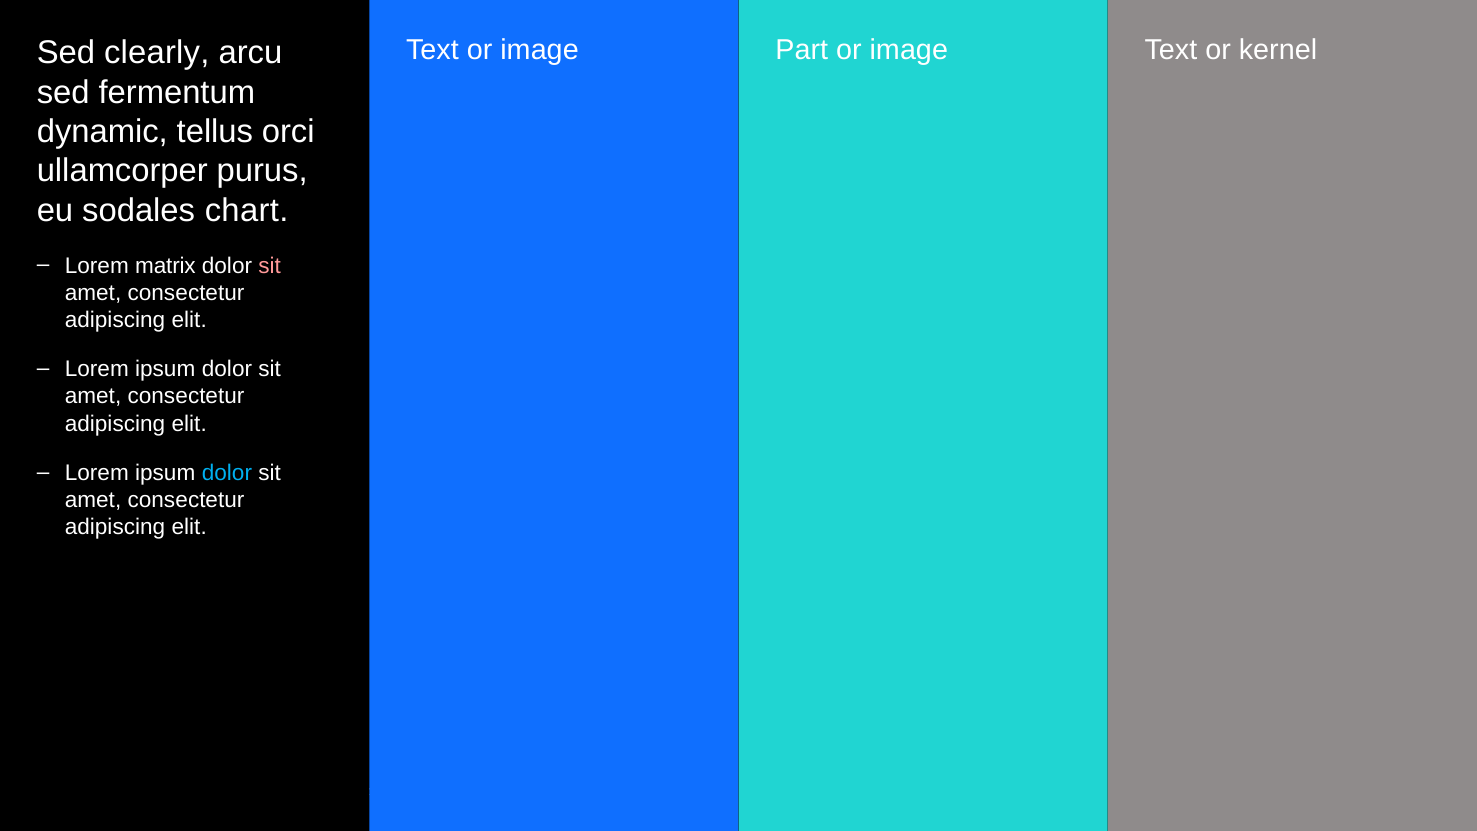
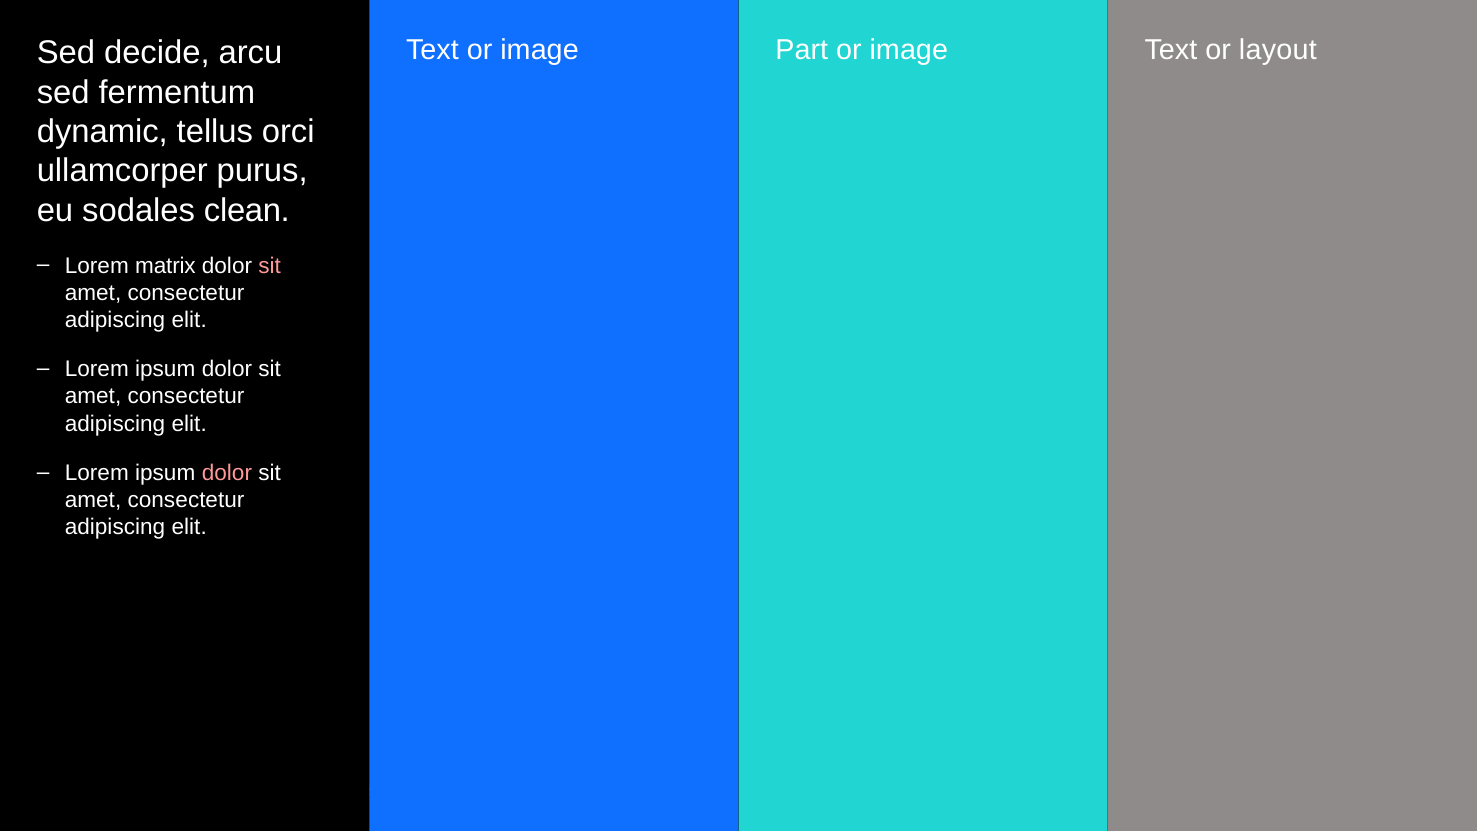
kernel: kernel -> layout
clearly: clearly -> decide
chart: chart -> clean
dolor at (227, 473) colour: light blue -> pink
